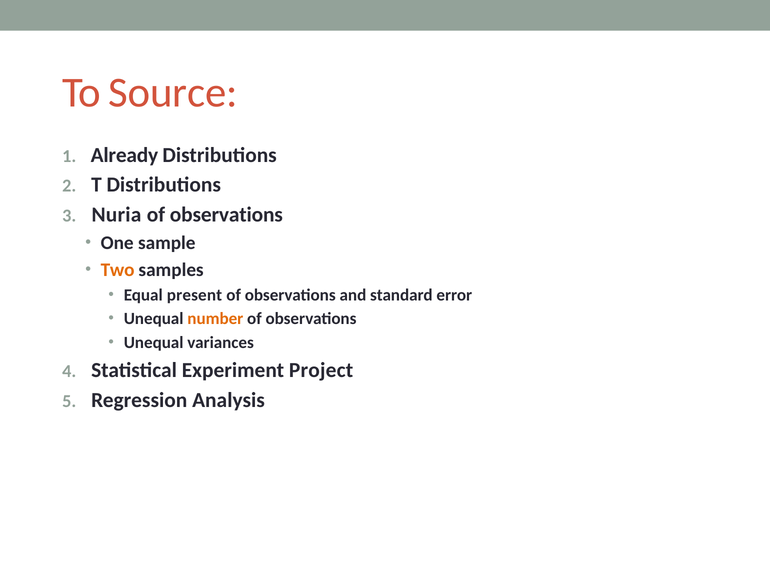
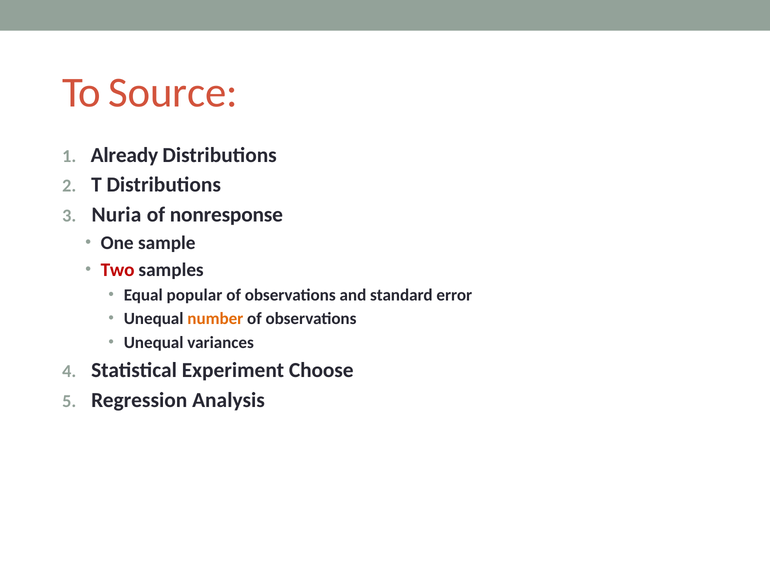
observations at (226, 215): observations -> nonresponse
Two colour: orange -> red
present: present -> popular
Project: Project -> Choose
